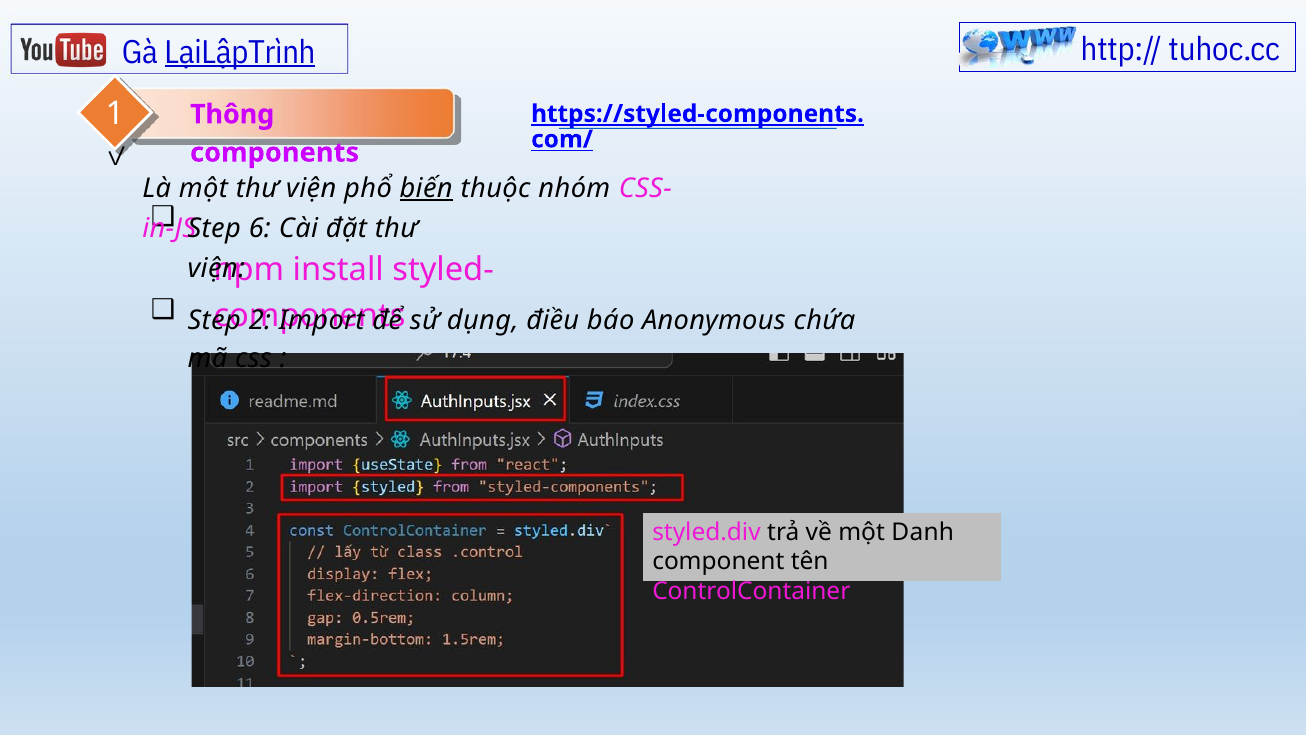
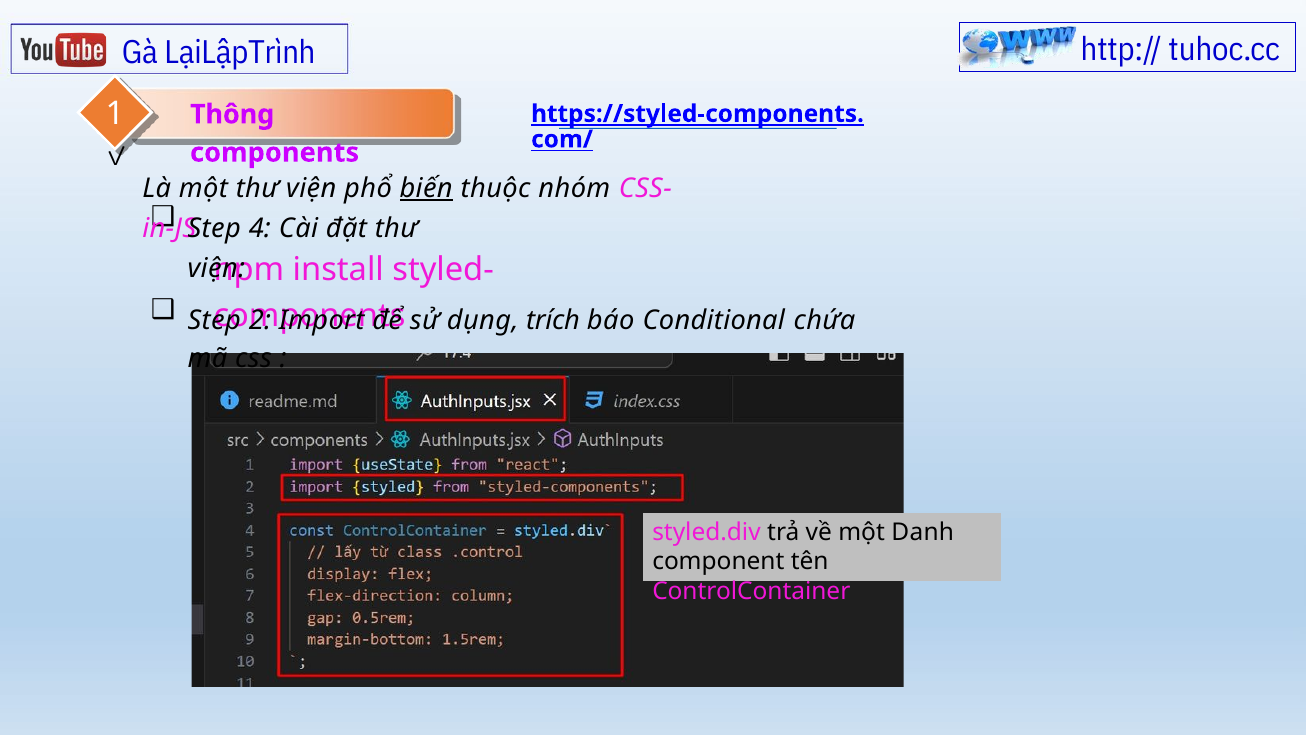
LạiLậpTrình underline: present -> none
6: 6 -> 4
điều: điều -> trích
Anonymous: Anonymous -> Conditional
